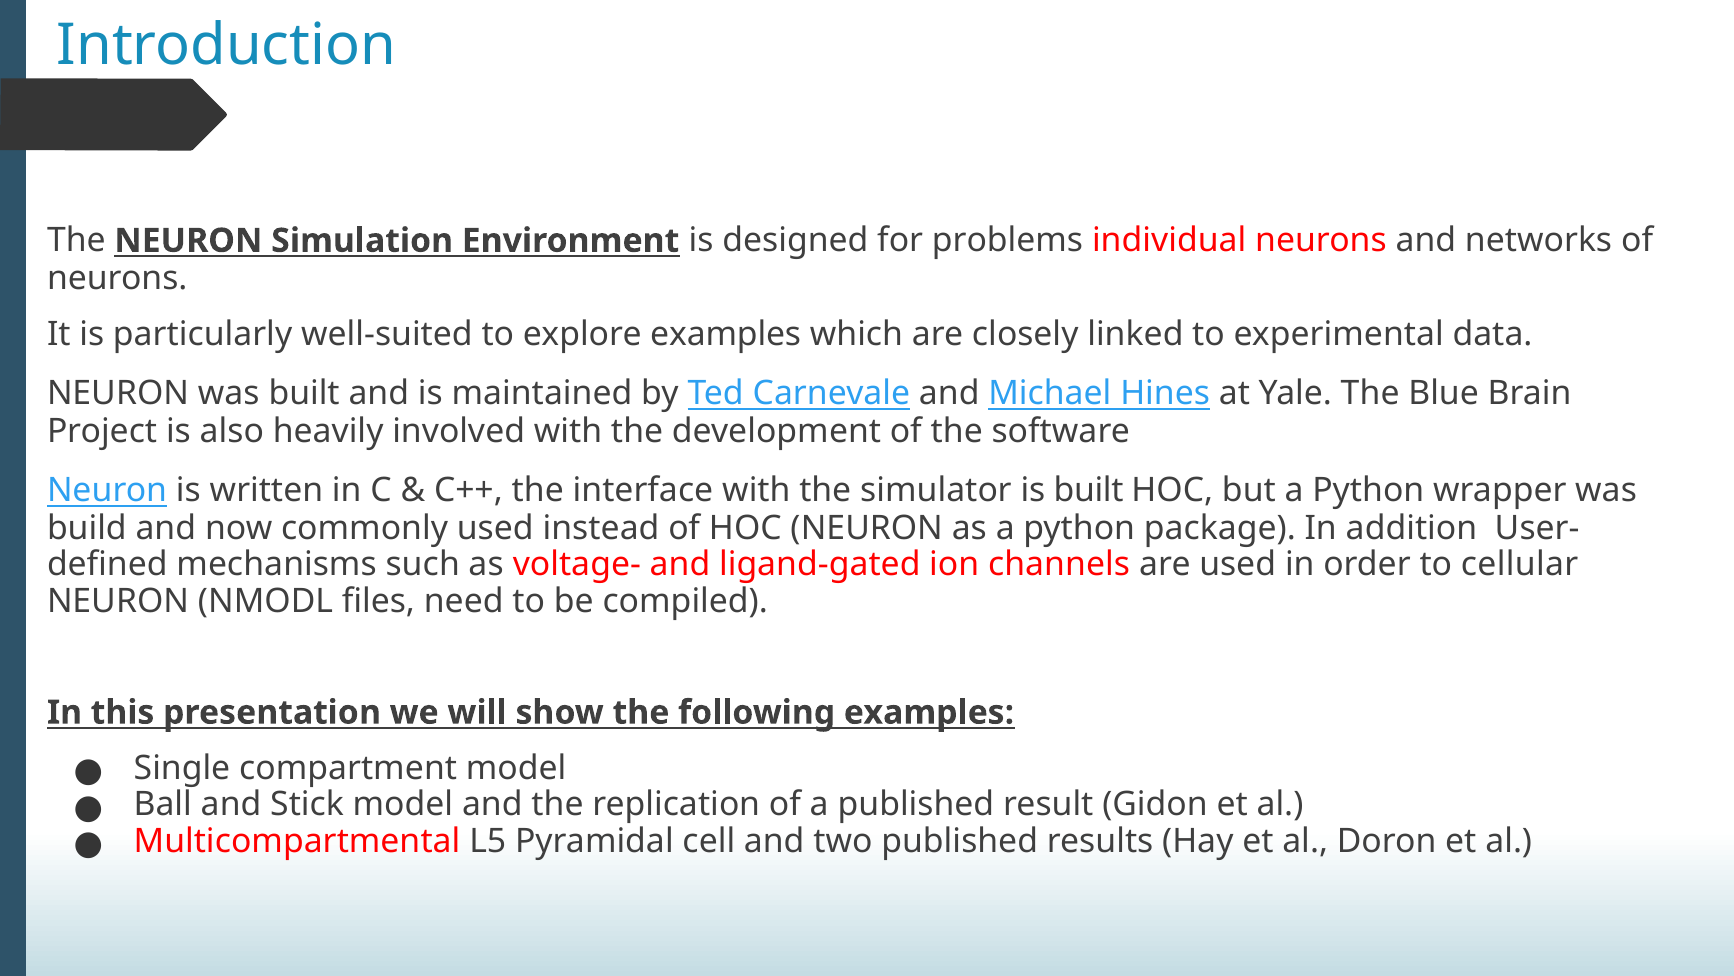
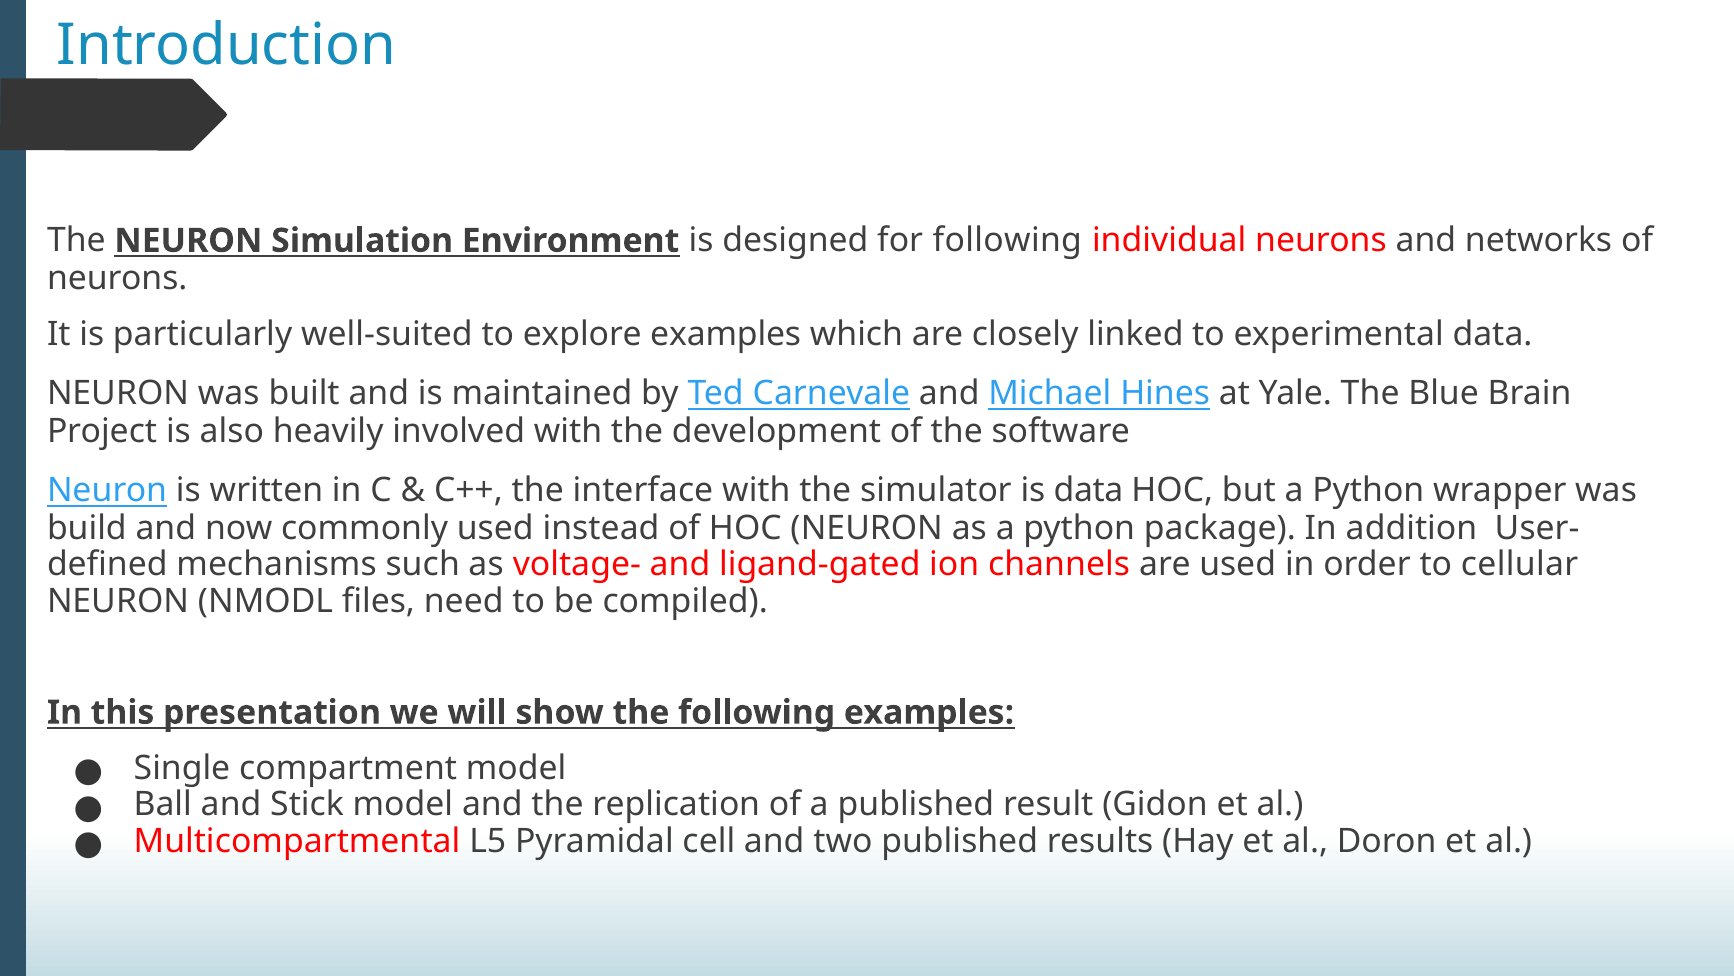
for problems: problems -> following
is built: built -> data
